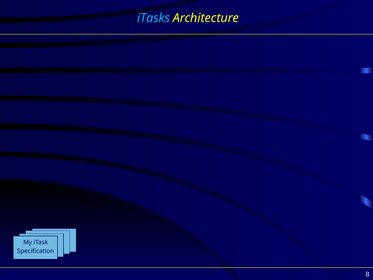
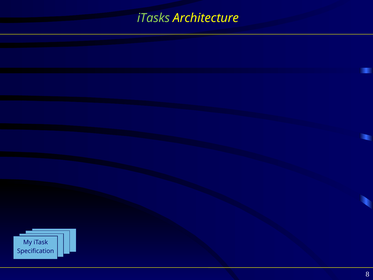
iTasks colour: light blue -> light green
